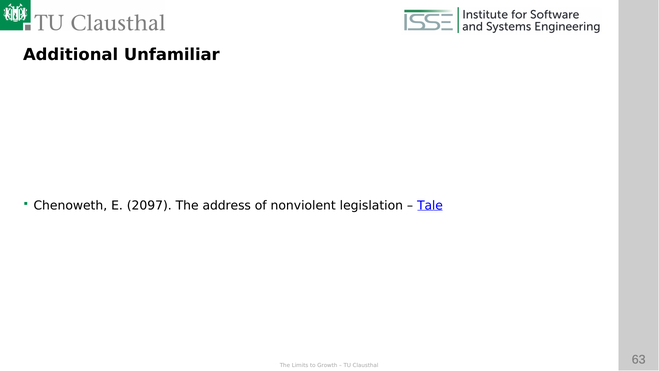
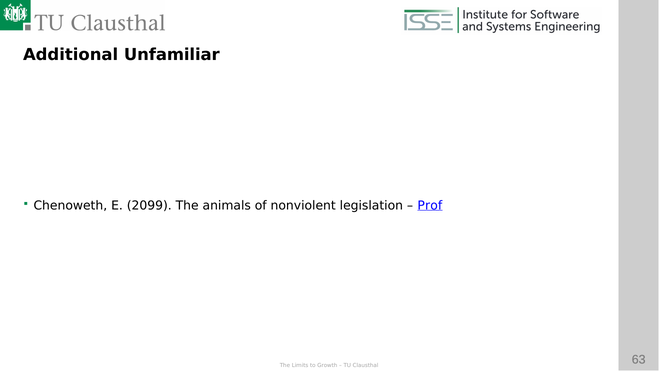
2097: 2097 -> 2099
address: address -> animals
Tale: Tale -> Prof
